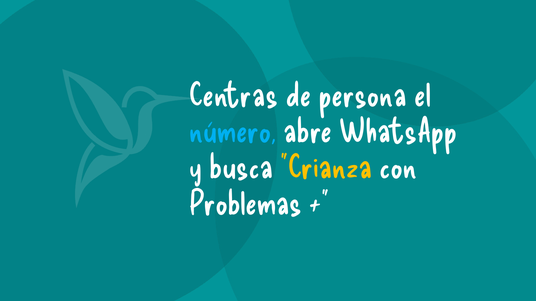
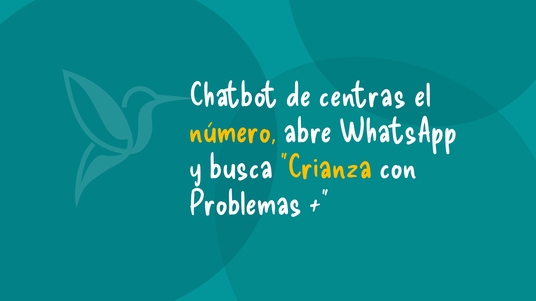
Centras: Centras -> Chatbot
persona: persona -> centras
número colour: light blue -> yellow
